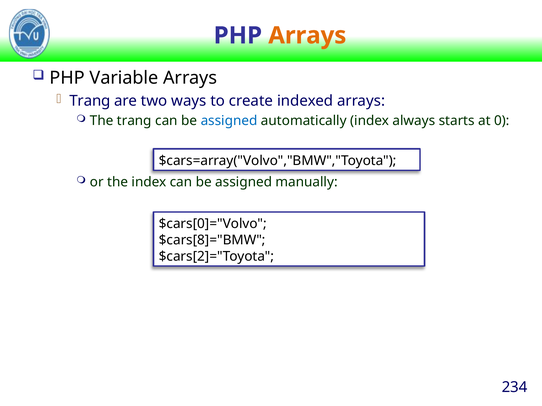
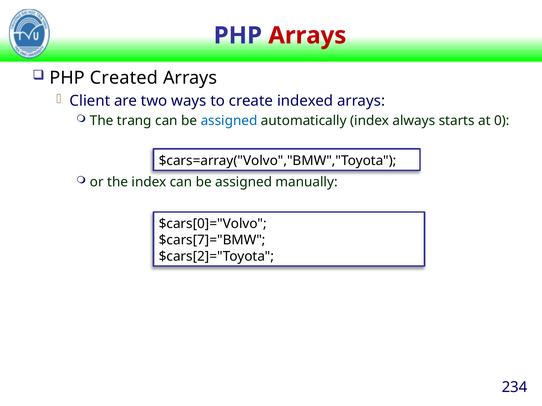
Arrays at (307, 36) colour: orange -> red
Variable: Variable -> Created
Trang at (90, 101): Trang -> Client
$cars[8]="BMW: $cars[8]="BMW -> $cars[7]="BMW
